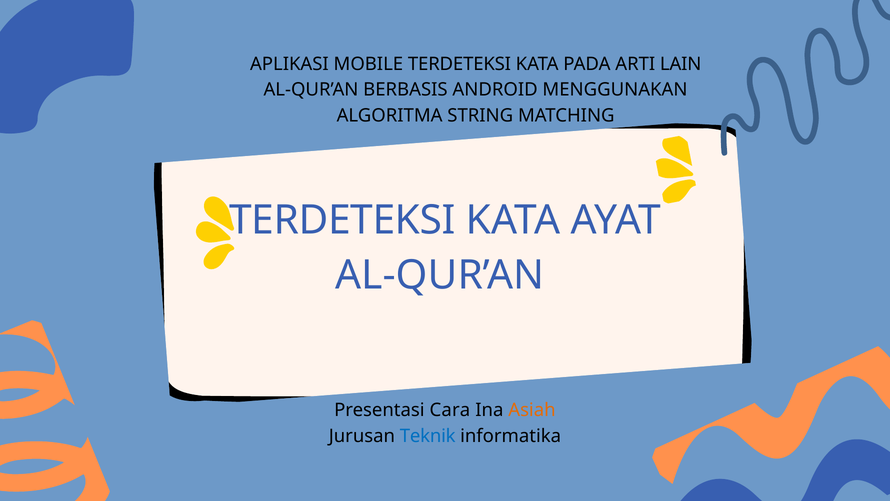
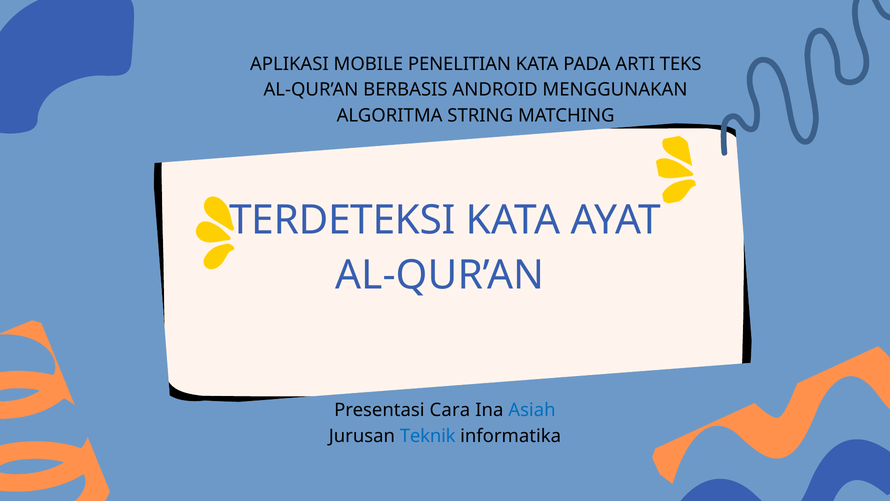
MOBILE TERDETEKSI: TERDETEKSI -> PENELITIAN
LAIN: LAIN -> TEKS
Asiah colour: orange -> blue
